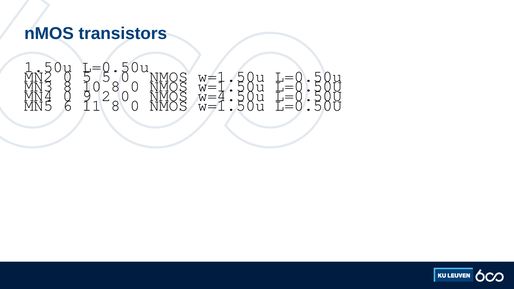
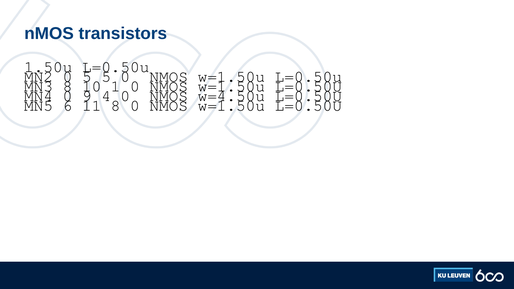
8 at (116, 86): 8 -> 1
2: 2 -> 4
